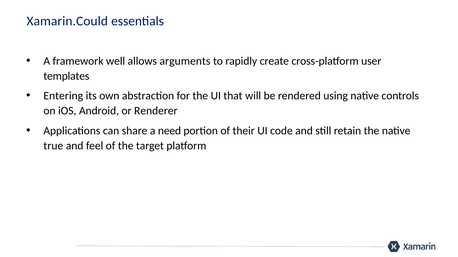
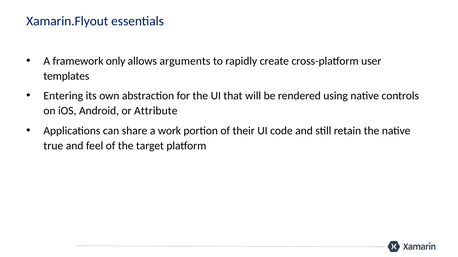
Xamarin.Could: Xamarin.Could -> Xamarin.Flyout
well: well -> only
Renderer: Renderer -> Attribute
need: need -> work
